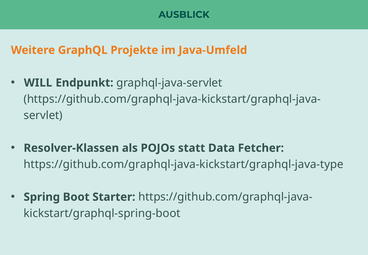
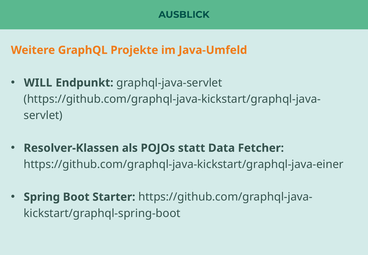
https://github.com/graphql-java-kickstart/graphql-java-type: https://github.com/graphql-java-kickstart/graphql-java-type -> https://github.com/graphql-java-kickstart/graphql-java-einer
